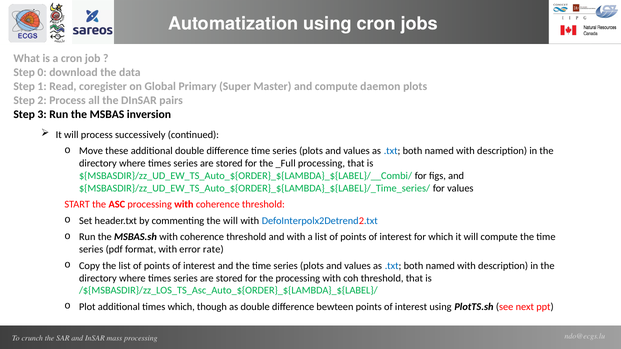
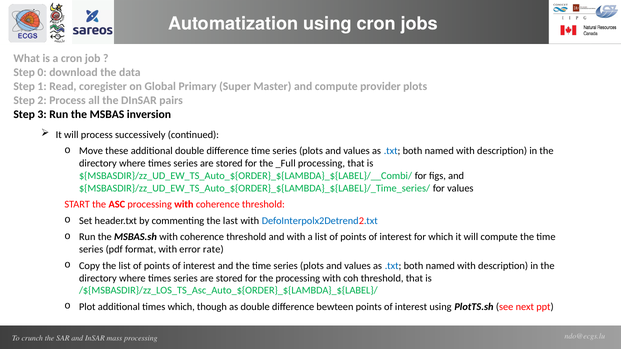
daemon: daemon -> provider
the will: will -> last
